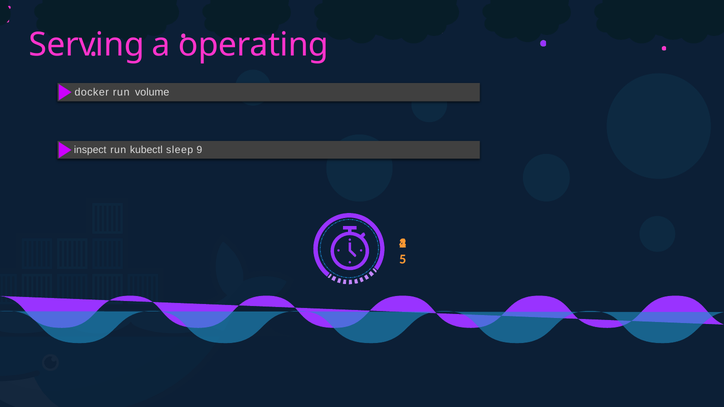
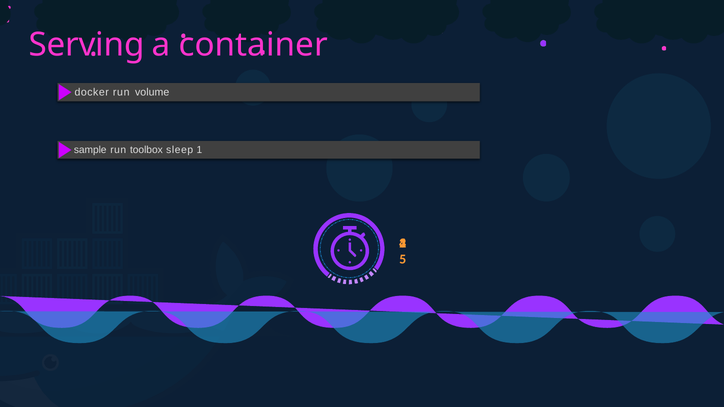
operating: operating -> container
inspect: inspect -> sample
kubectl: kubectl -> toolbox
sleep 9: 9 -> 1
